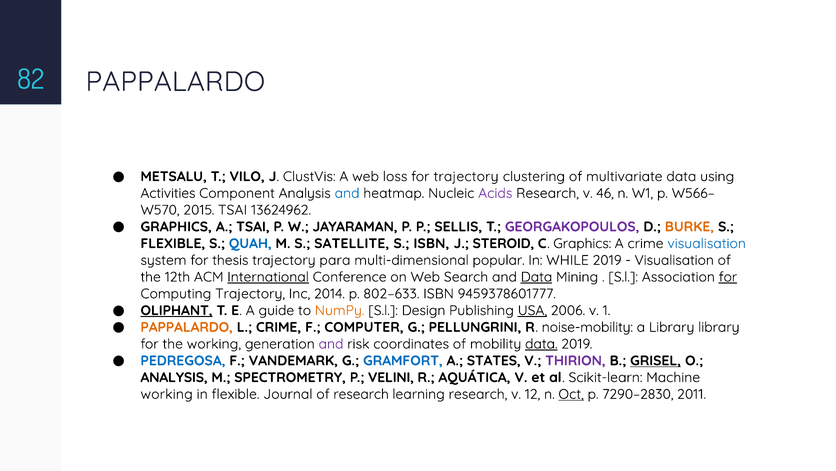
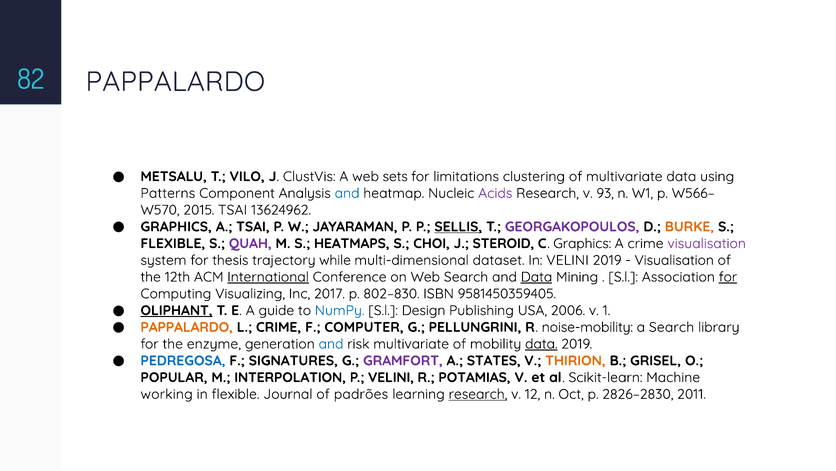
loss: loss -> sets
for trajectory: trajectory -> limitations
Activities: Activities -> Patterns
46: 46 -> 93
SELLIS underline: none -> present
QUAH colour: blue -> purple
SATELLITE: SATELLITE -> HEATMAPS
S ISBN: ISBN -> CHOI
visualisation at (707, 243) colour: blue -> purple
para: para -> while
popular: popular -> dataset
In WHILE: WHILE -> VELINI
Computing Trajectory: Trajectory -> Visualizing
2014: 2014 -> 2017
802–633: 802–633 -> 802–830
9459378601777: 9459378601777 -> 9581450359405
NumPy colour: orange -> blue
USA underline: present -> none
a Library: Library -> Search
the working: working -> enzyme
and at (331, 343) colour: purple -> blue
risk coordinates: coordinates -> multivariate
VANDEMARK: VANDEMARK -> SIGNATURES
GRAMFORT colour: blue -> purple
THIRION colour: purple -> orange
GRISEL underline: present -> none
ANALYSIS at (174, 377): ANALYSIS -> POPULAR
SPECTROMETRY: SPECTROMETRY -> INTERPOLATION
AQUÁTICA: AQUÁTICA -> POTAMIAS
of research: research -> padrões
research at (478, 394) underline: none -> present
Oct underline: present -> none
7290–2830: 7290–2830 -> 2826–2830
